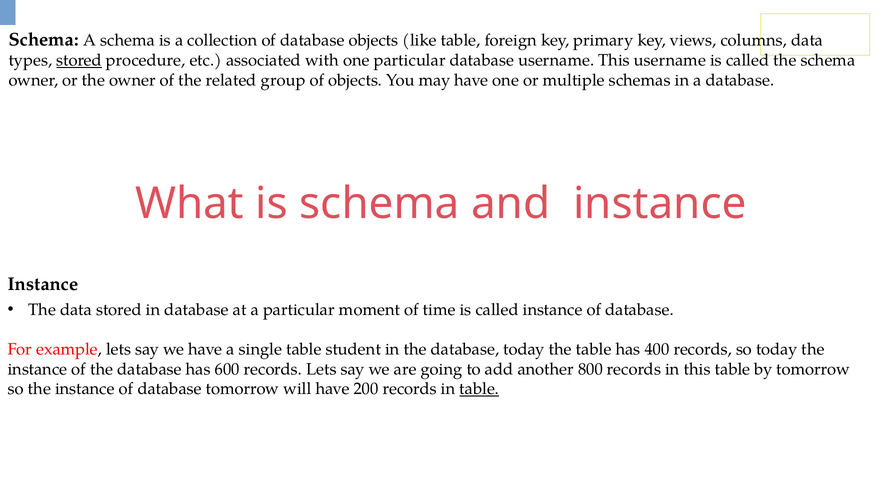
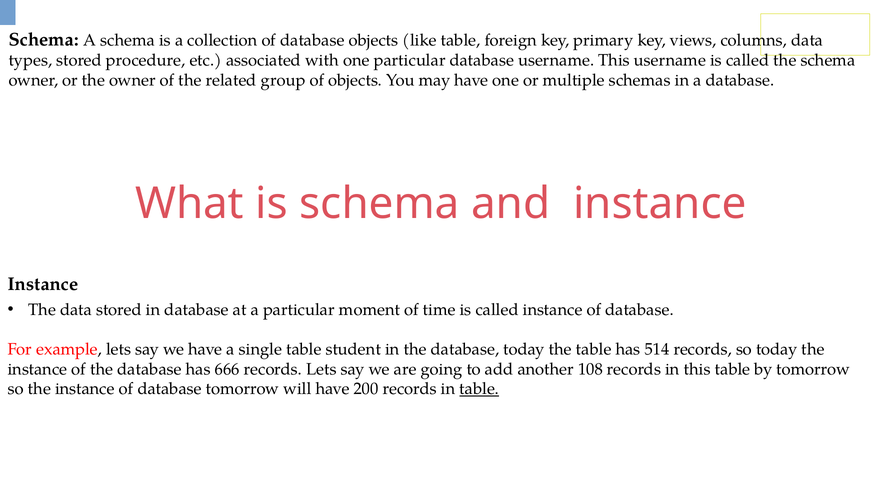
stored at (79, 60) underline: present -> none
400: 400 -> 514
600: 600 -> 666
800: 800 -> 108
